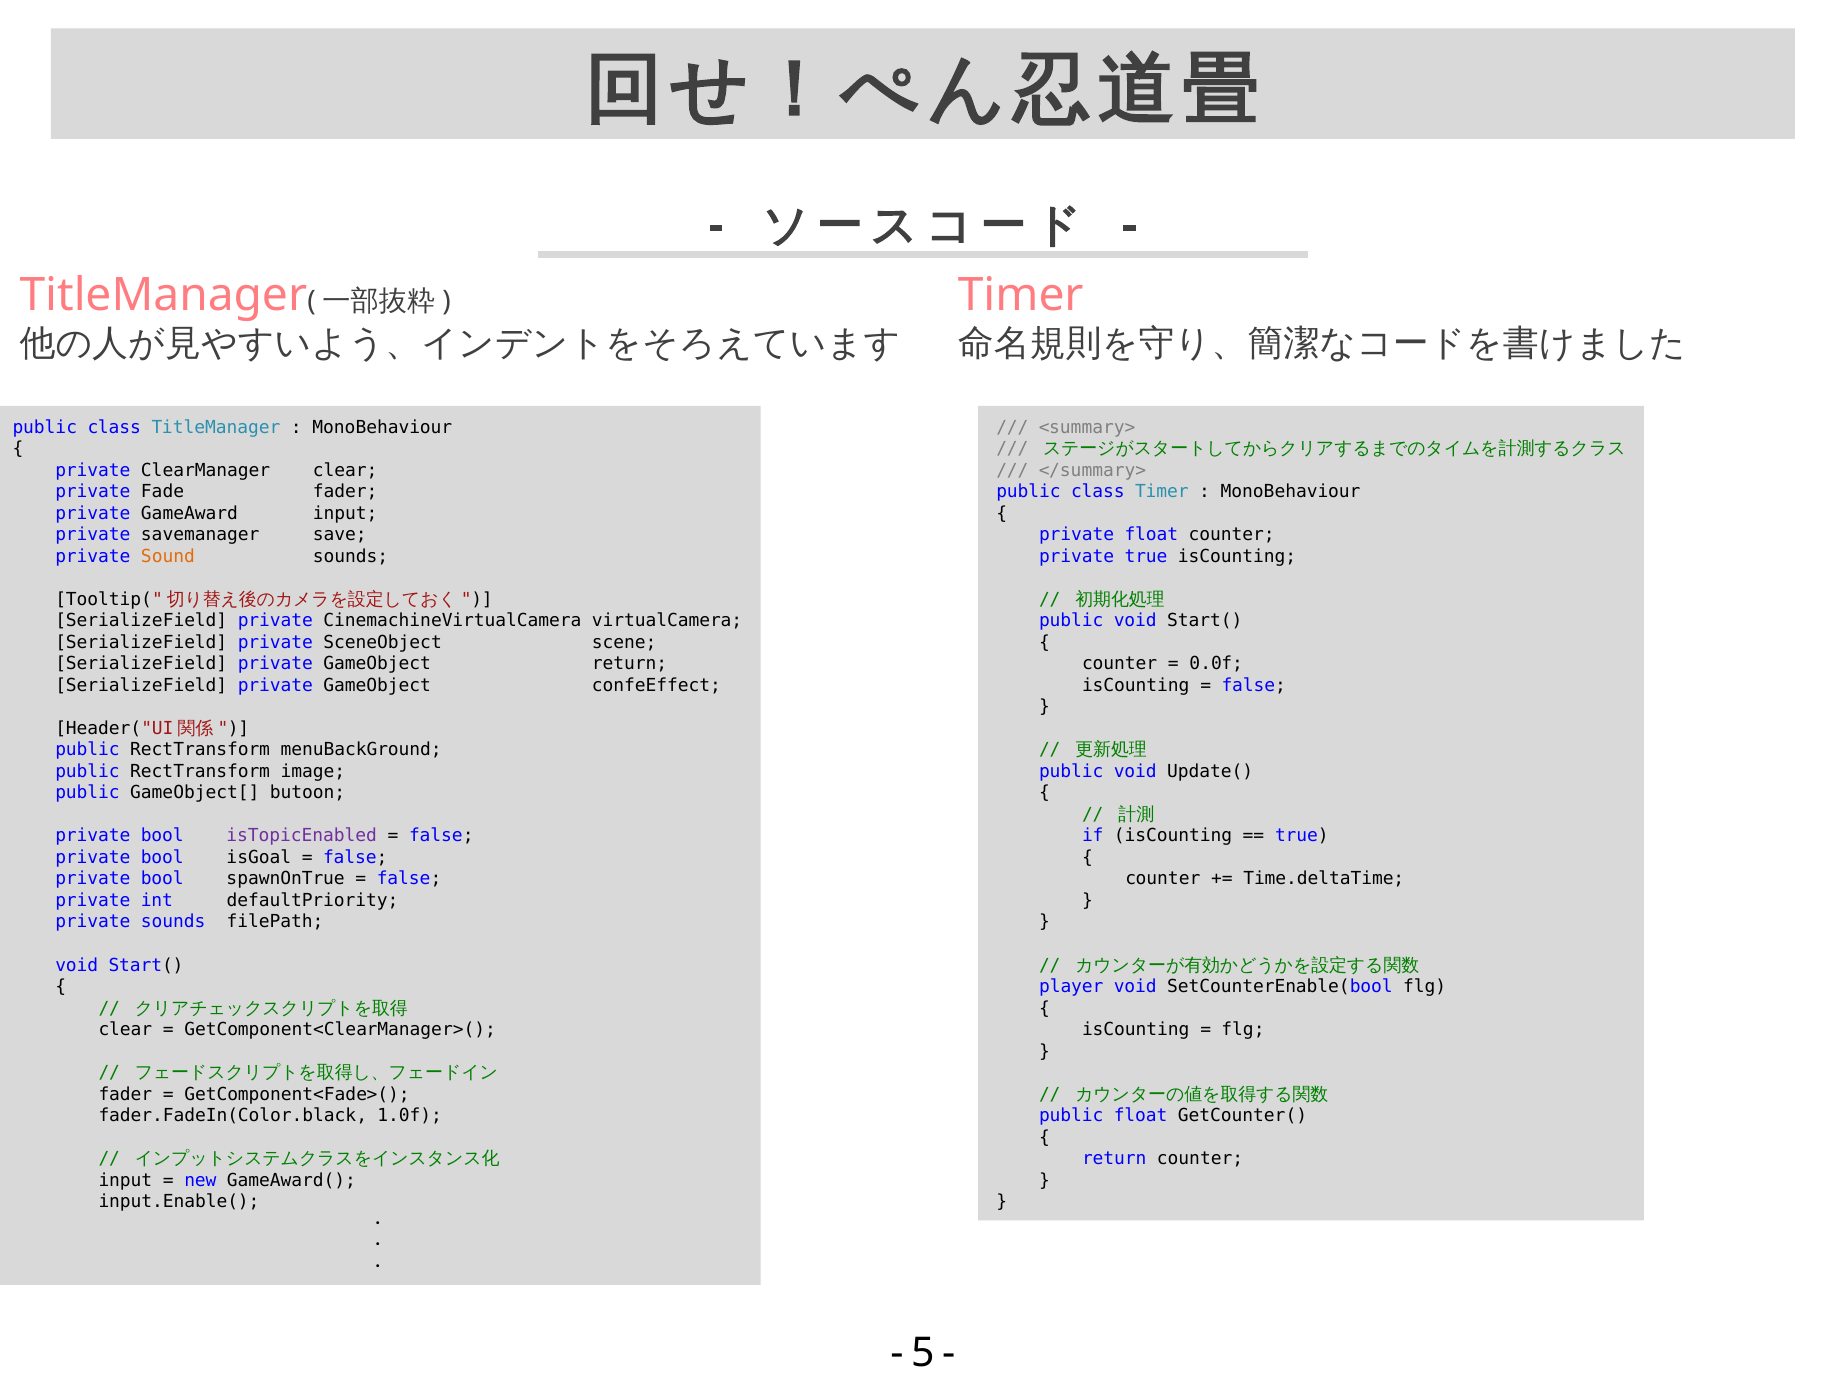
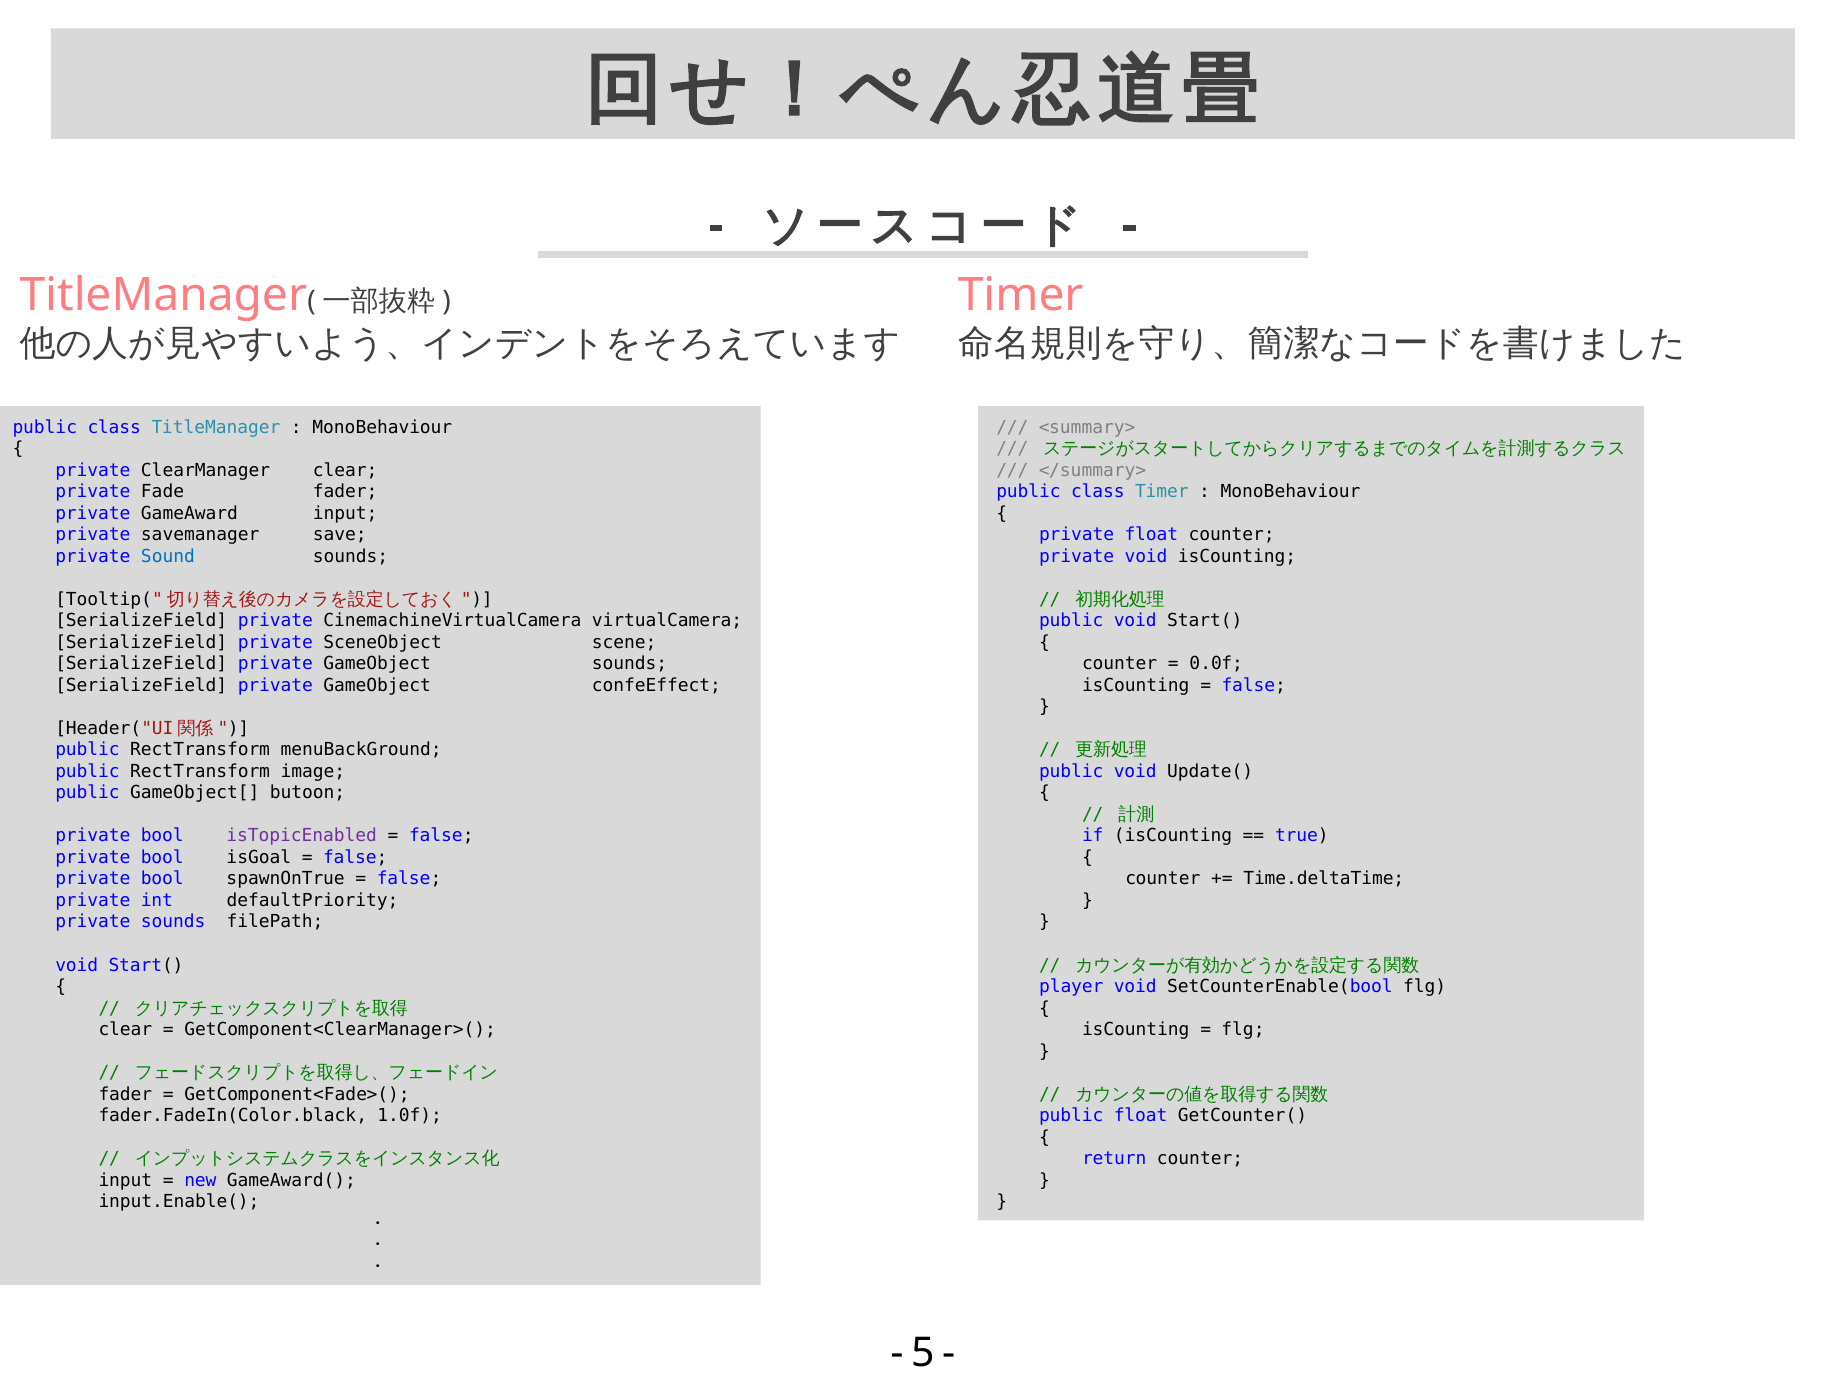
Sound colour: orange -> blue
private true: true -> void
GameObject return: return -> sounds
